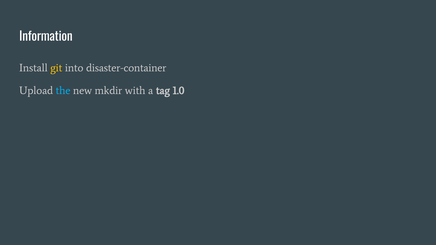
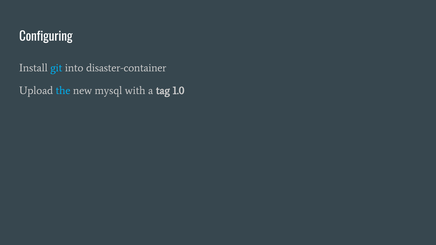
Information: Information -> Configuring
git colour: yellow -> light blue
mkdir: mkdir -> mysql
